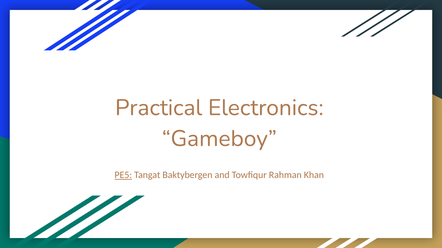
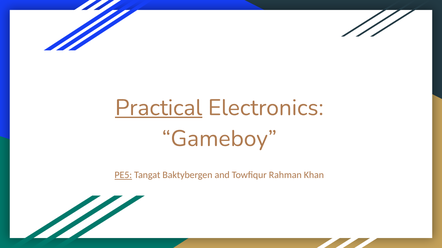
Practical underline: none -> present
